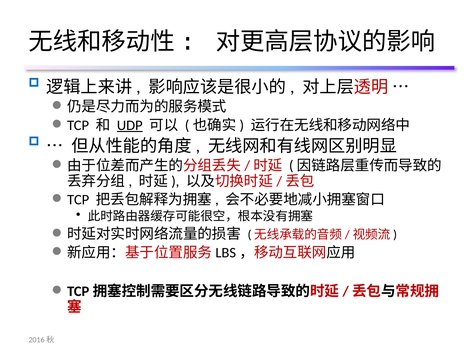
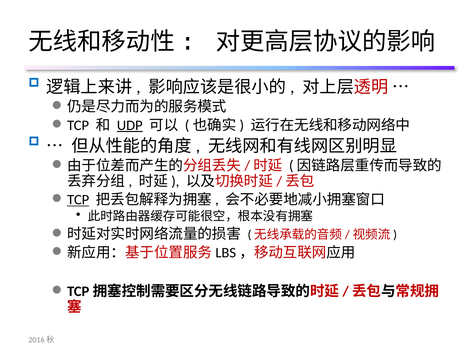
TCP at (78, 200) underline: none -> present
